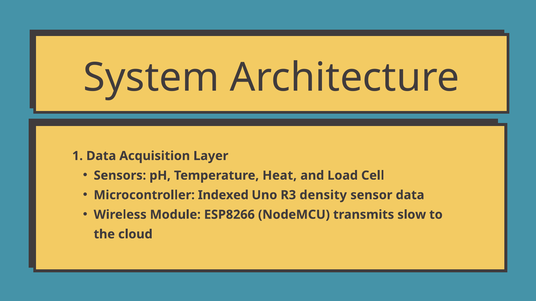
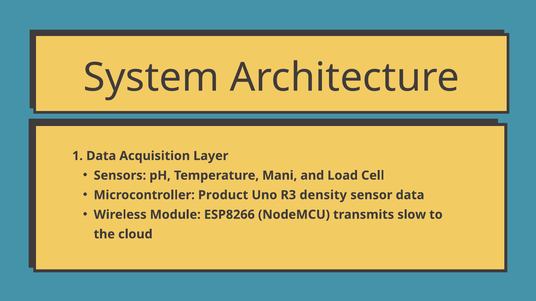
Heat: Heat -> Mani
Indexed: Indexed -> Product
